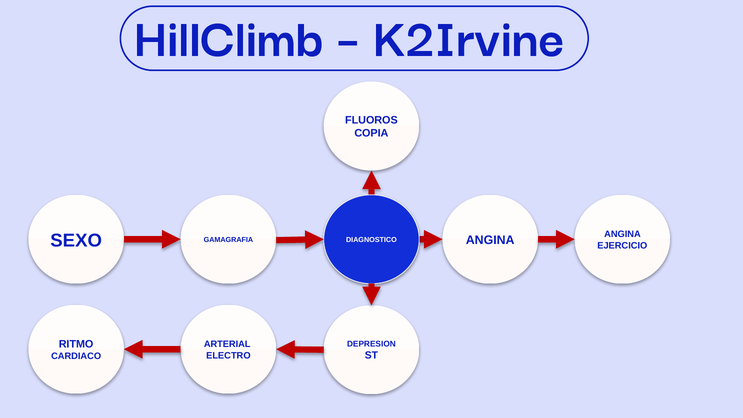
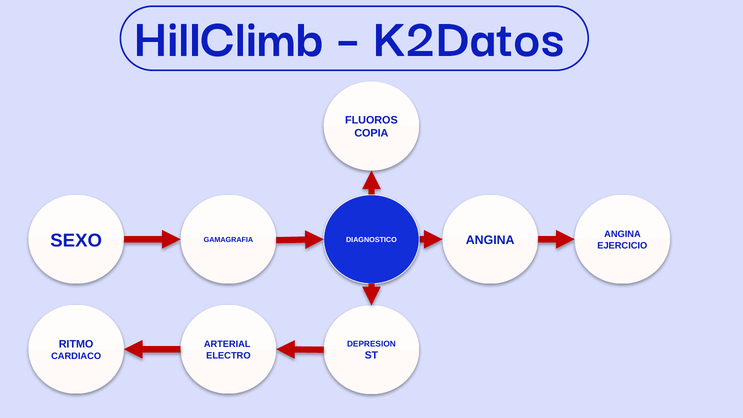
K2Irvine: K2Irvine -> K2Datos
